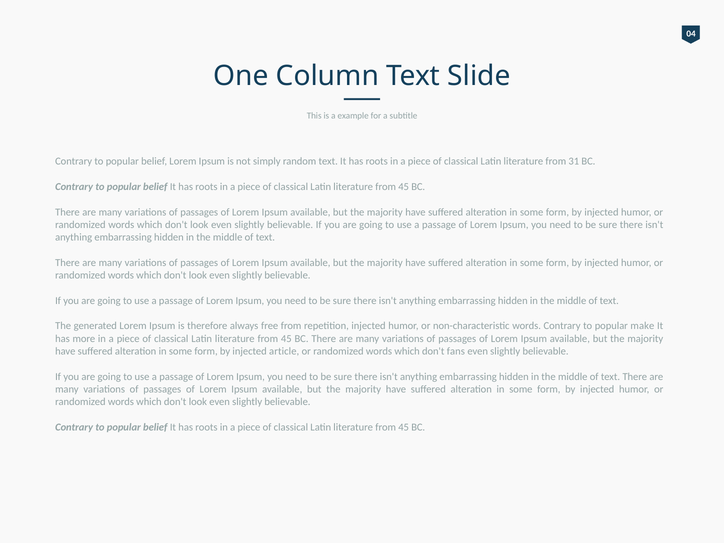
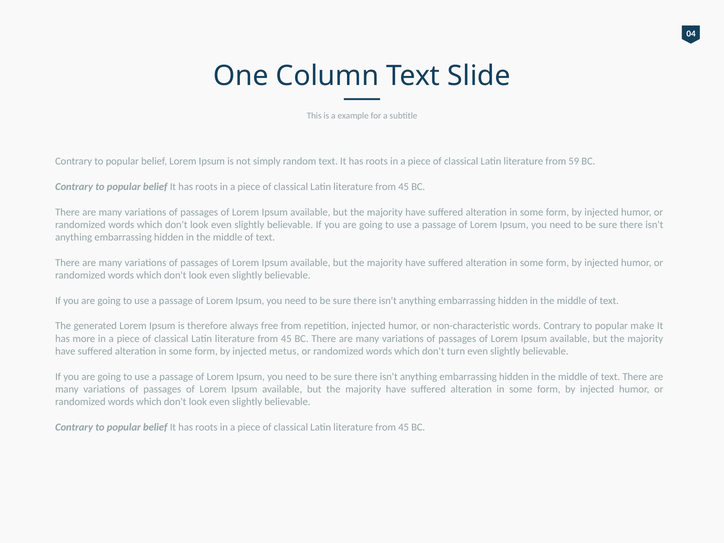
31: 31 -> 59
article: article -> metus
fans: fans -> turn
